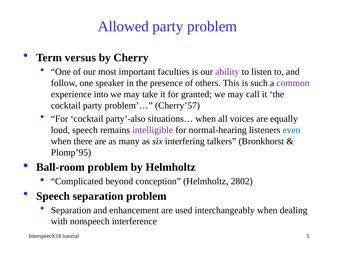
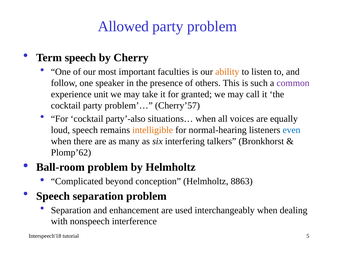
Term versus: versus -> speech
ability colour: purple -> orange
into: into -> unit
intelligible colour: purple -> orange
Plomp’95: Plomp’95 -> Plomp’62
2802: 2802 -> 8863
